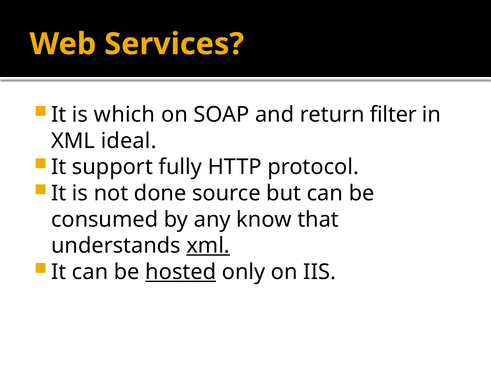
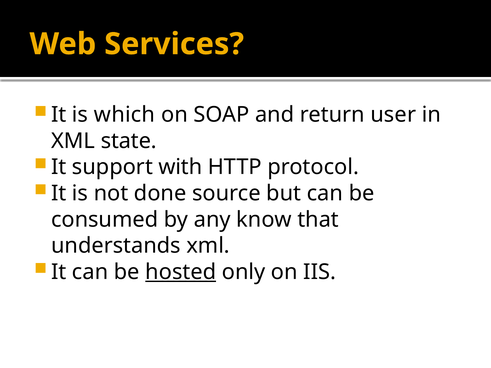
filter: filter -> user
ideal: ideal -> state
fully: fully -> with
xml at (208, 246) underline: present -> none
